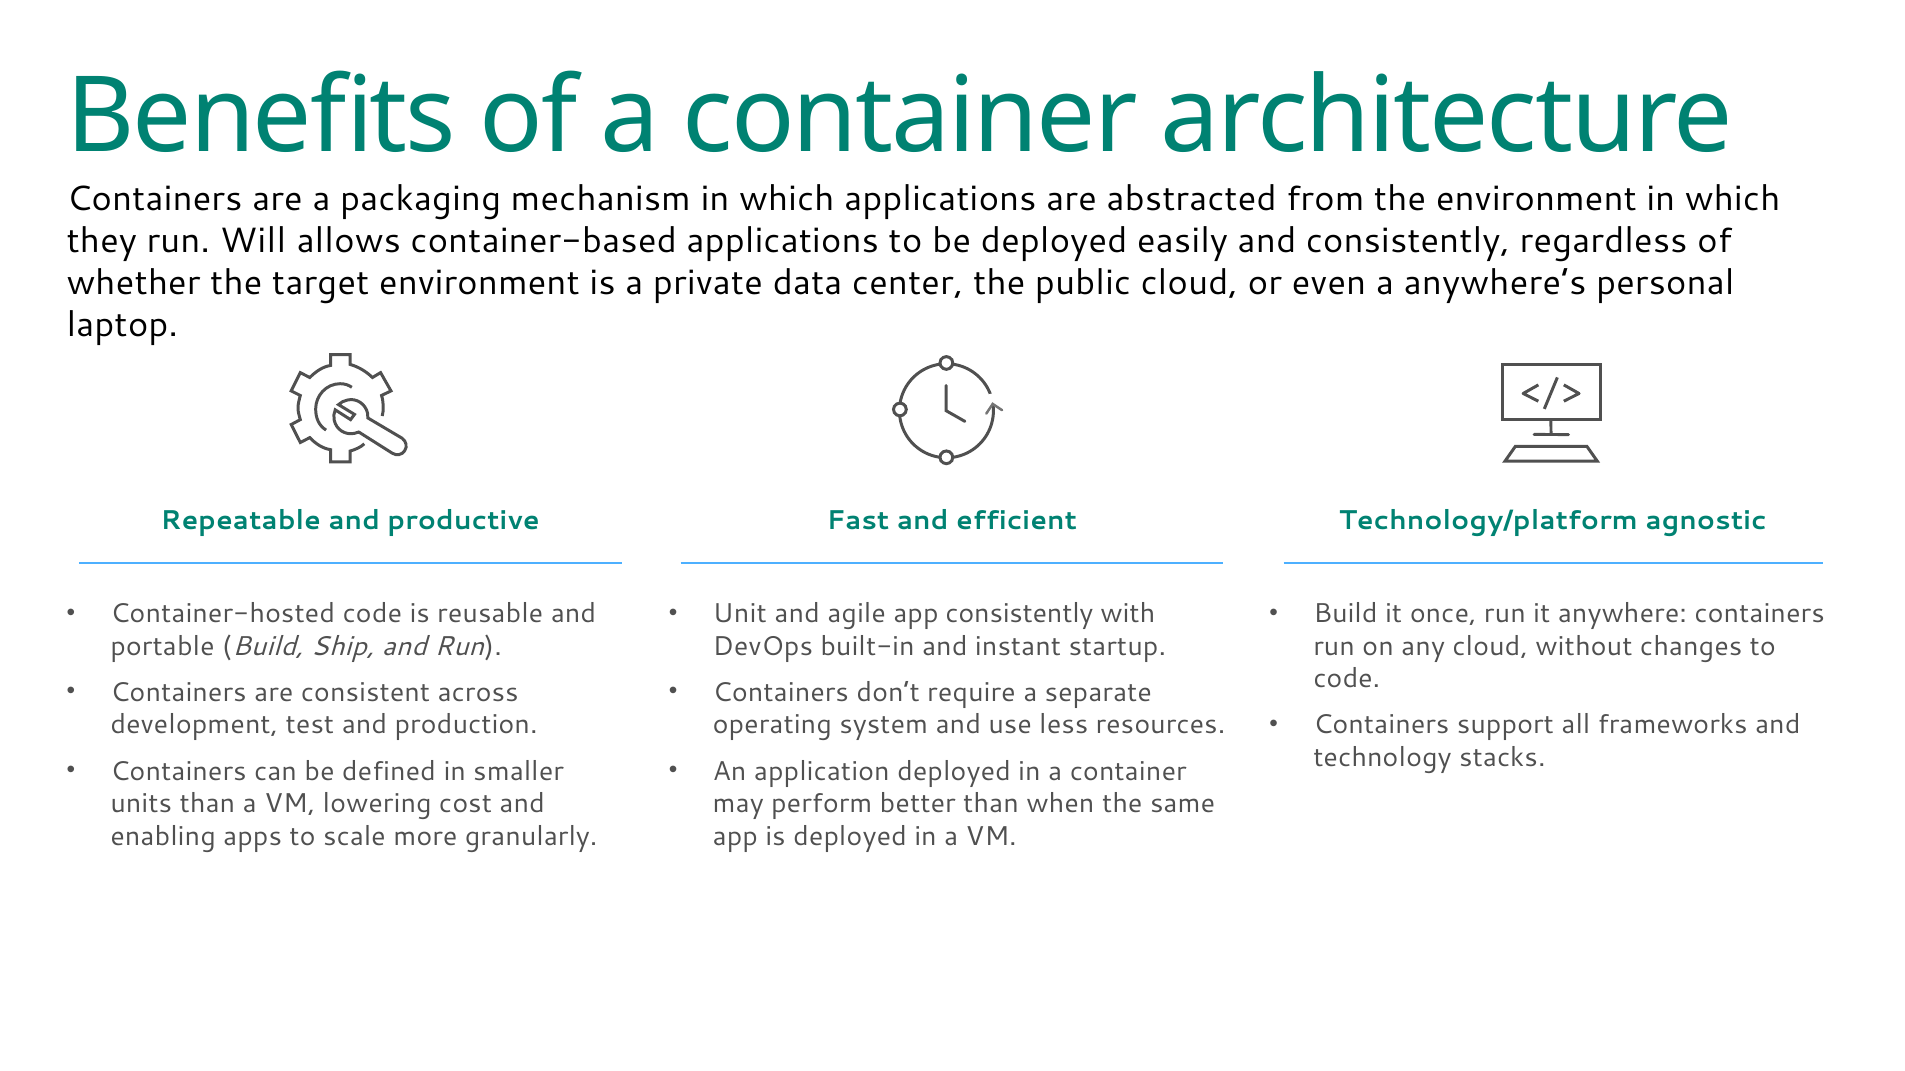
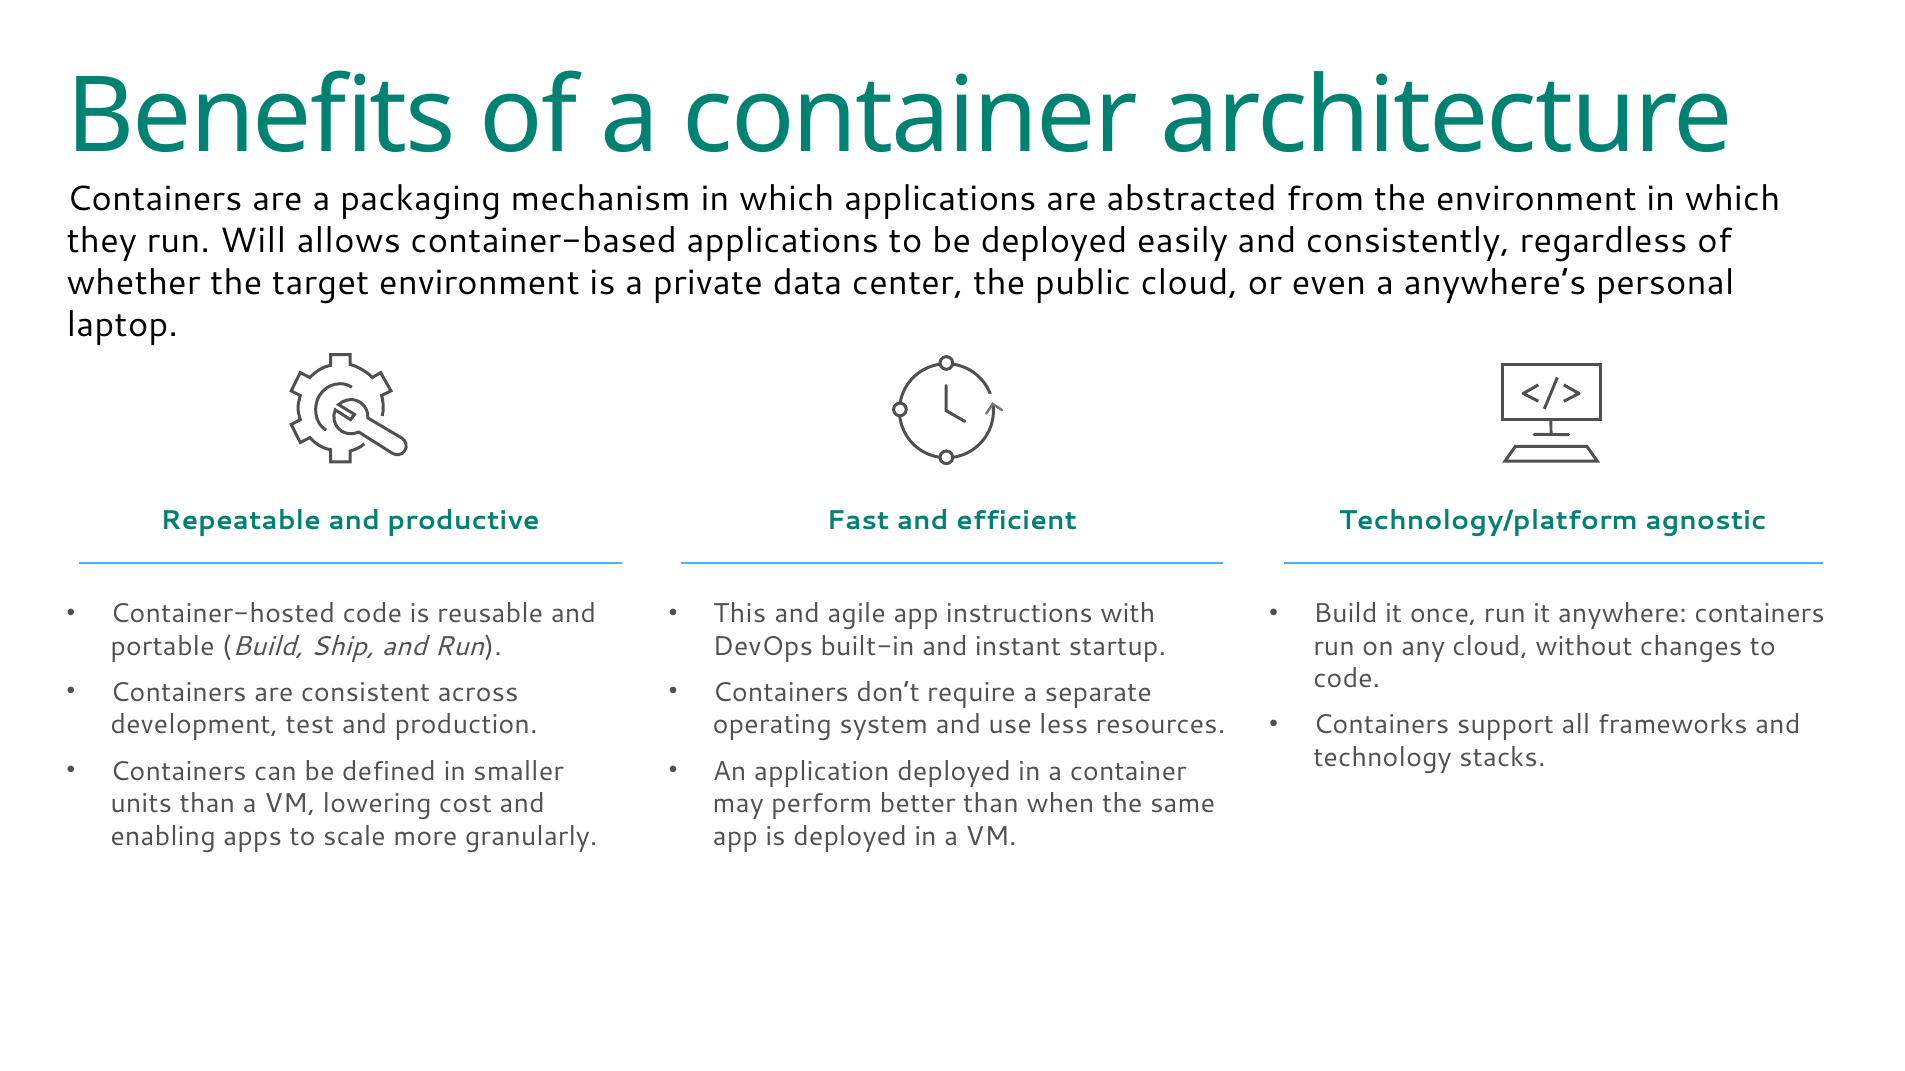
Unit: Unit -> This
app consistently: consistently -> instructions
